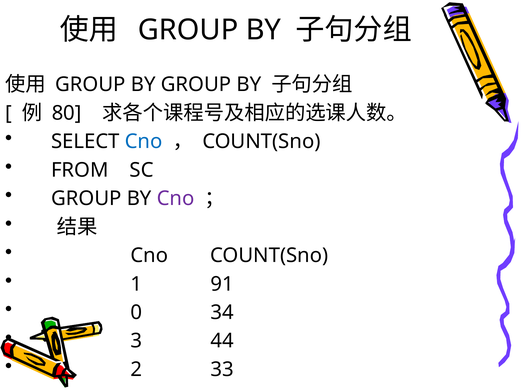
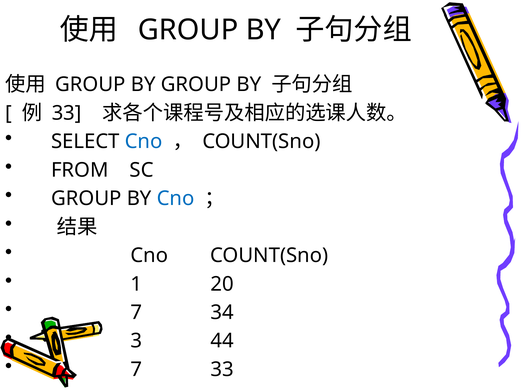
80 at (67, 113): 80 -> 33
Cno at (176, 199) colour: purple -> blue
91: 91 -> 20
0 at (136, 313): 0 -> 7
2 at (136, 370): 2 -> 7
